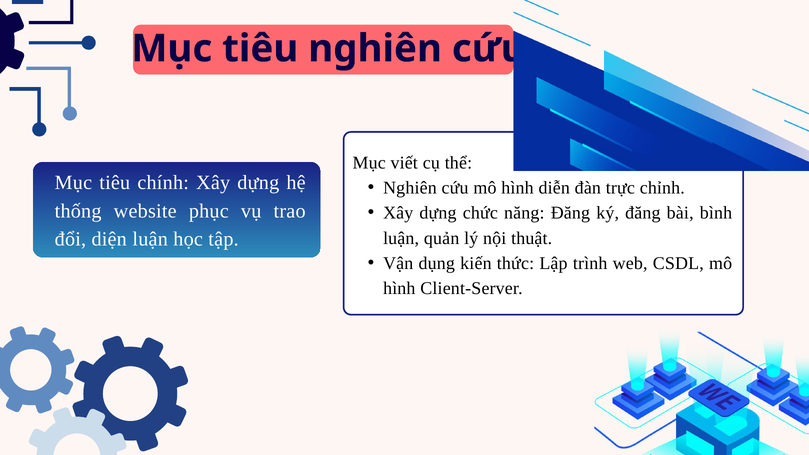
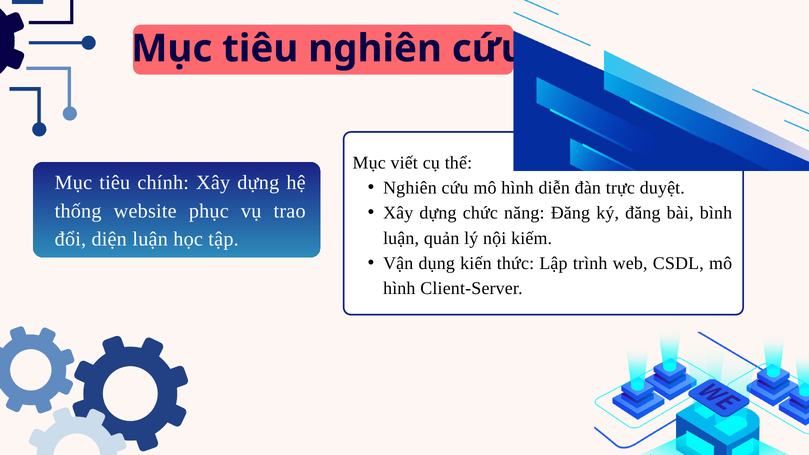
chỉnh: chỉnh -> duyệt
thuật: thuật -> kiếm
